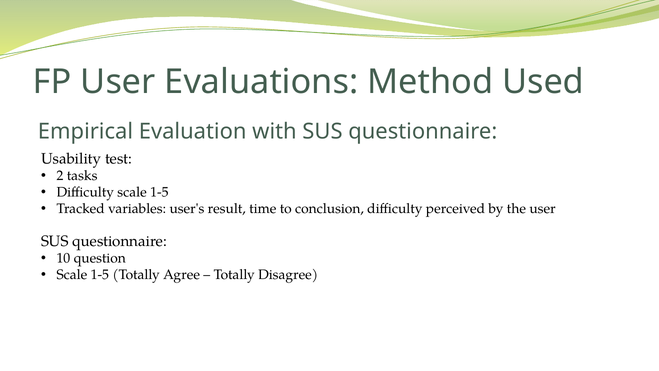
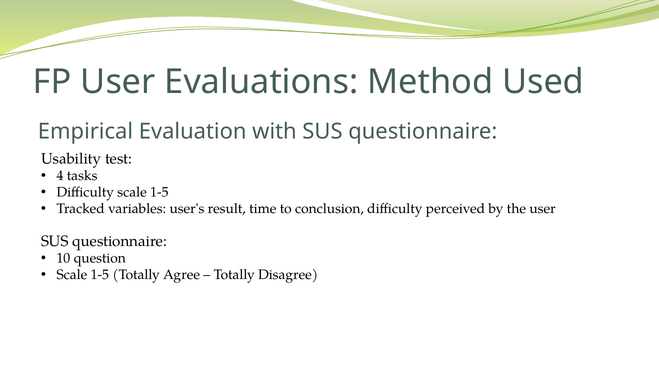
2: 2 -> 4
